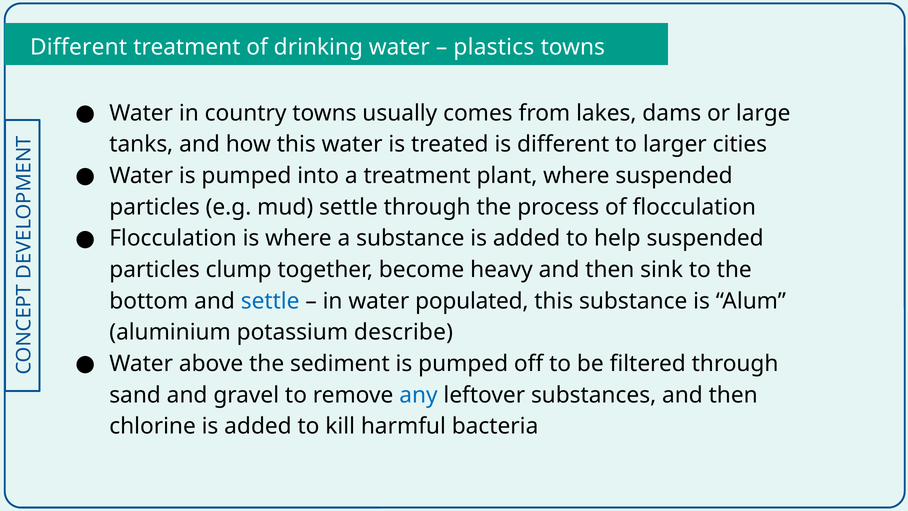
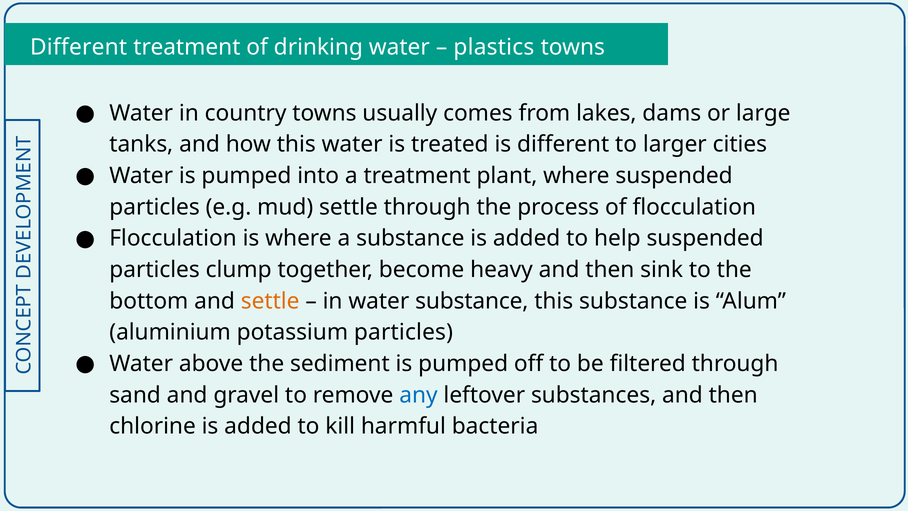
settle at (270, 301) colour: blue -> orange
water populated: populated -> substance
potassium describe: describe -> particles
